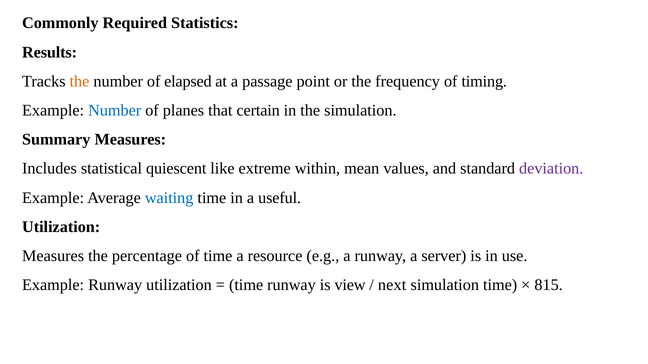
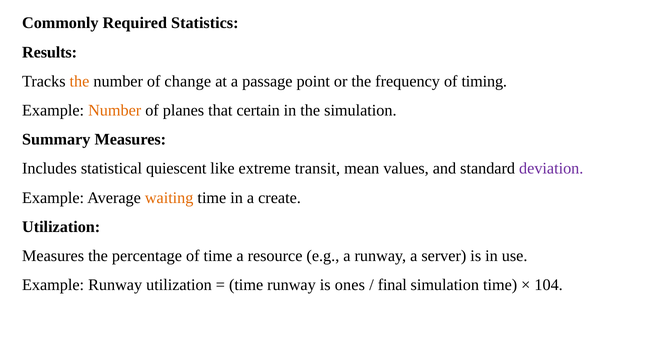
elapsed: elapsed -> change
Number at (115, 111) colour: blue -> orange
within: within -> transit
waiting colour: blue -> orange
useful: useful -> create
view: view -> ones
next: next -> final
815: 815 -> 104
